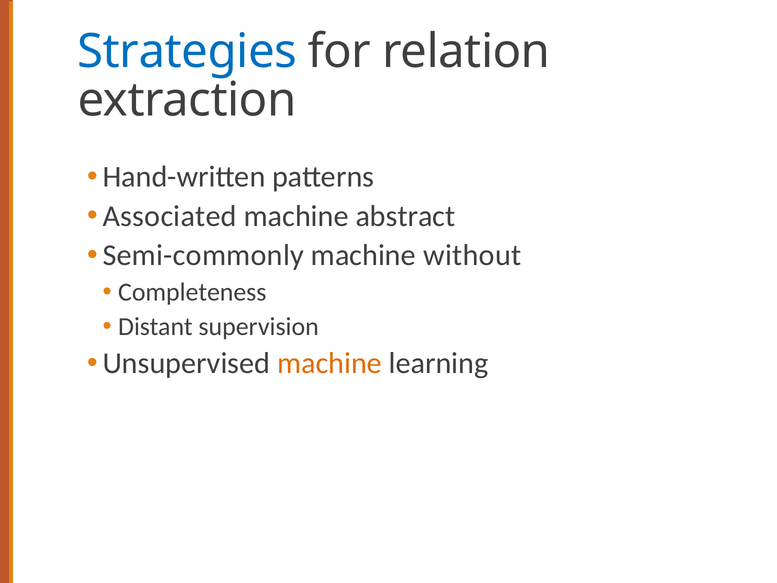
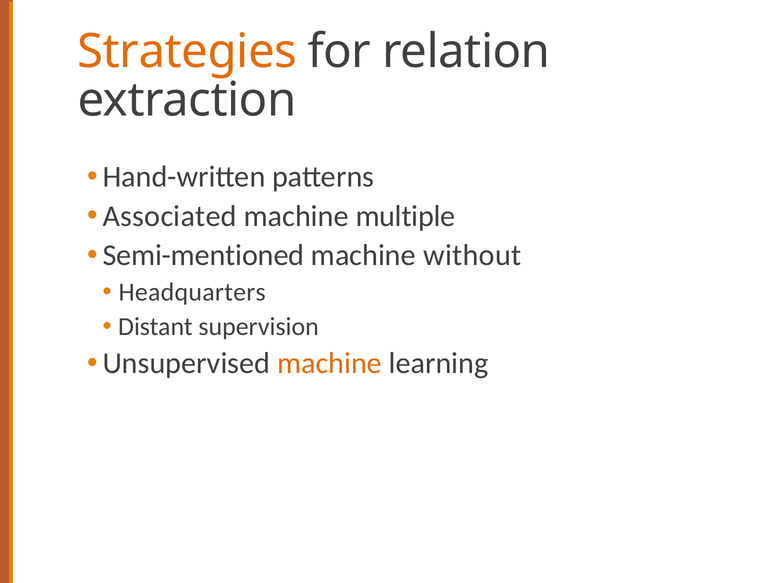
Strategies colour: blue -> orange
abstract: abstract -> multiple
Semi-commonly: Semi-commonly -> Semi-mentioned
Completeness: Completeness -> Headquarters
